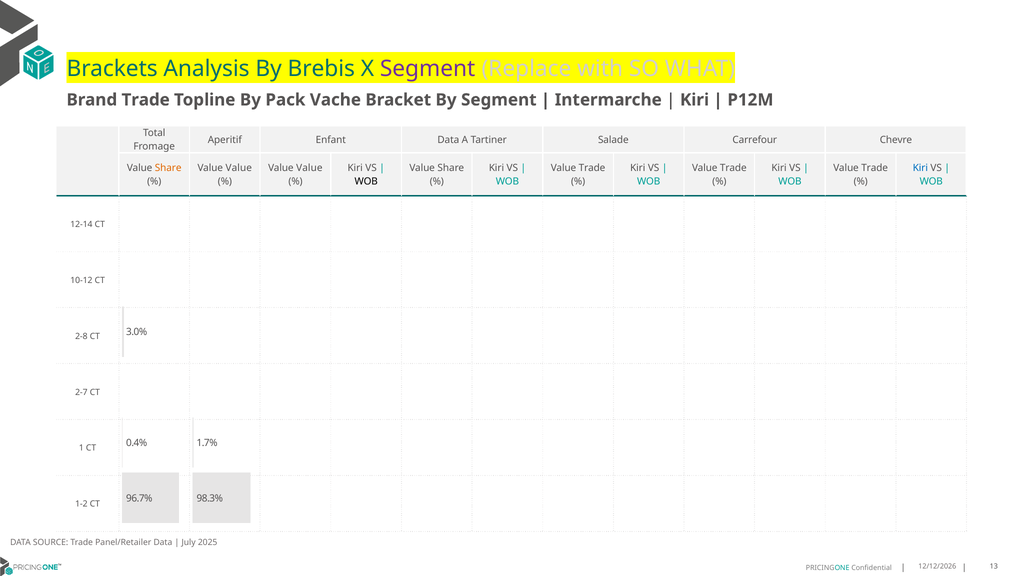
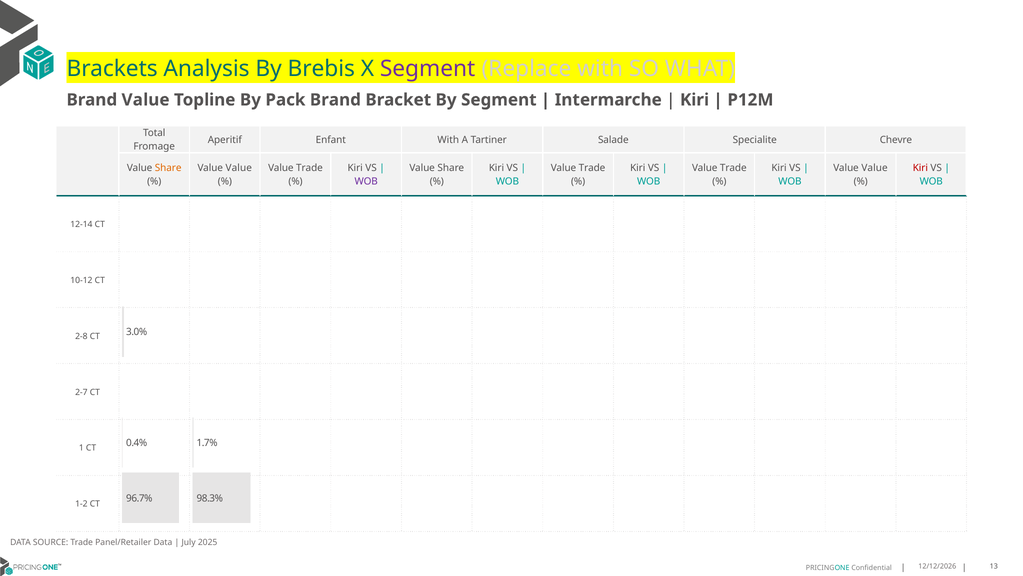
Brand Trade: Trade -> Value
Pack Vache: Vache -> Brand
Enfant Data: Data -> With
Carrefour: Carrefour -> Specialite
Value at (309, 168): Value -> Trade
Trade at (875, 168): Trade -> Value
Kiri at (920, 168) colour: blue -> red
WOB at (366, 181) colour: black -> purple
